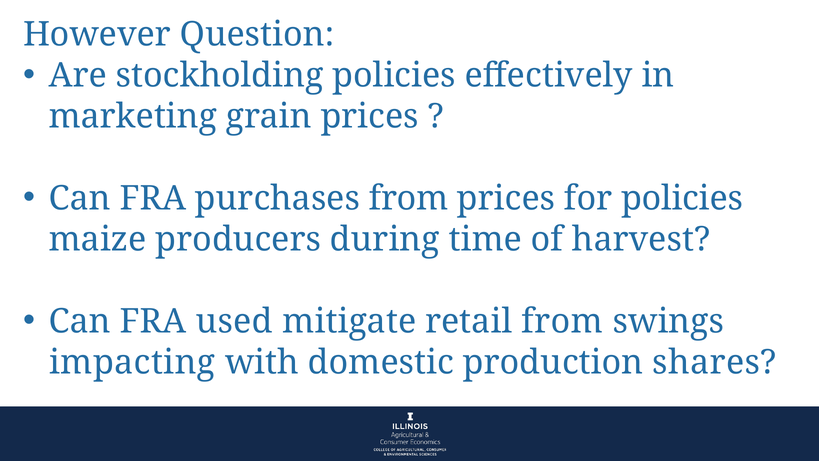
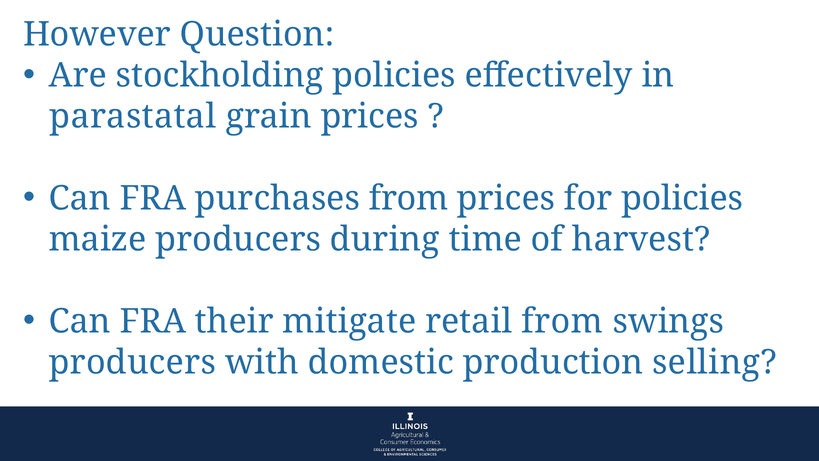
marketing: marketing -> parastatal
used: used -> their
impacting at (132, 362): impacting -> producers
shares: shares -> selling
